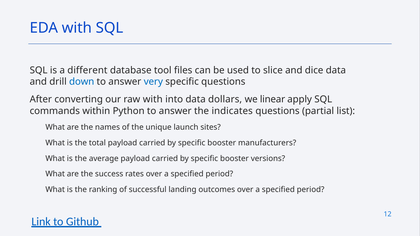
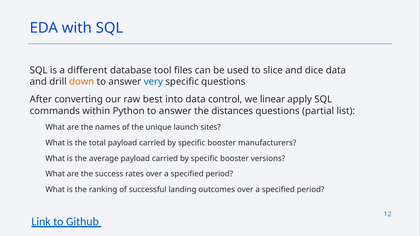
down colour: blue -> orange
raw with: with -> best
dollars: dollars -> control
indicates: indicates -> distances
